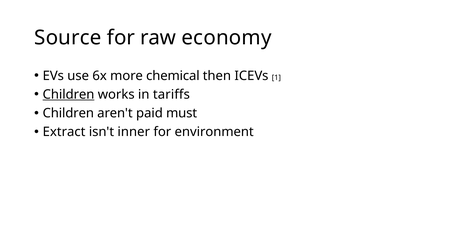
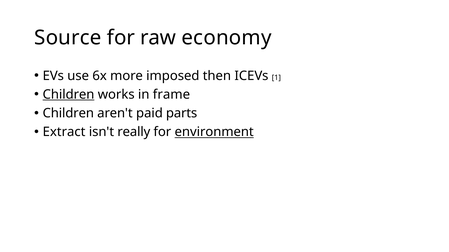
chemical: chemical -> imposed
tariffs: tariffs -> frame
must: must -> parts
inner: inner -> really
environment underline: none -> present
